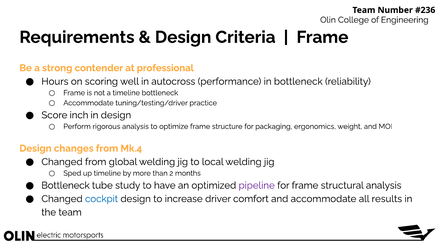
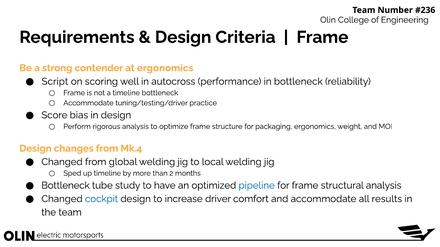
at professional: professional -> ergonomics
Hours: Hours -> Script
inch: inch -> bias
pipeline colour: purple -> blue
